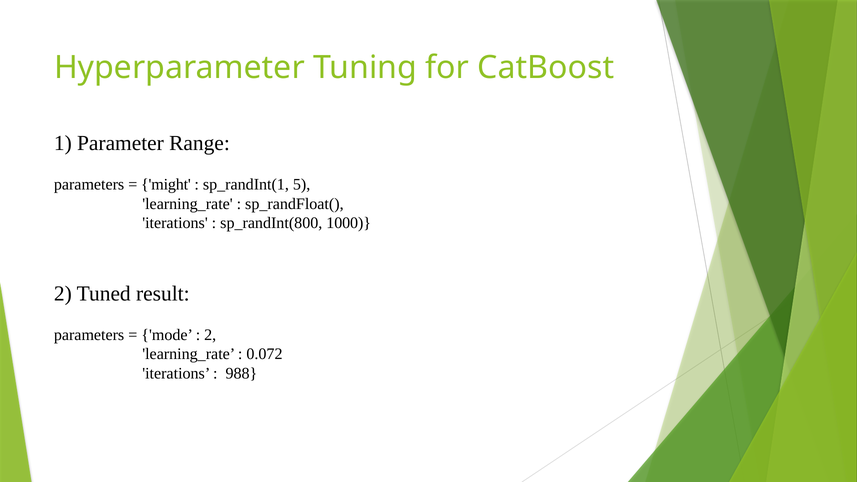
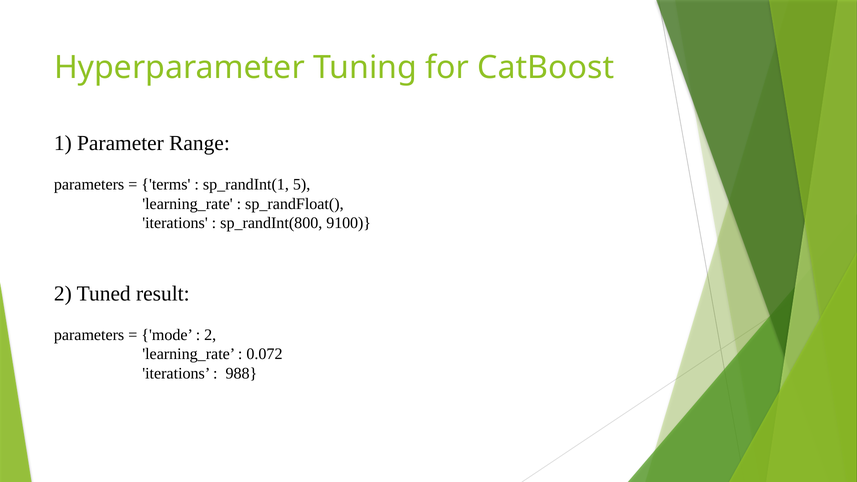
might: might -> terms
1000: 1000 -> 9100
